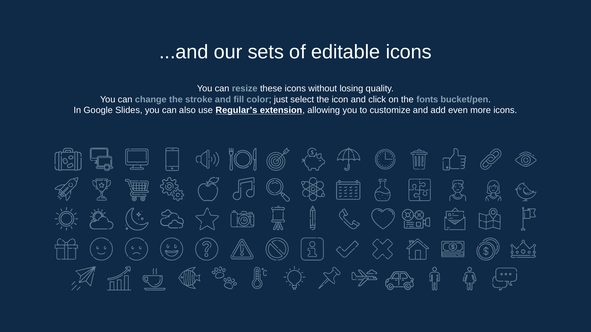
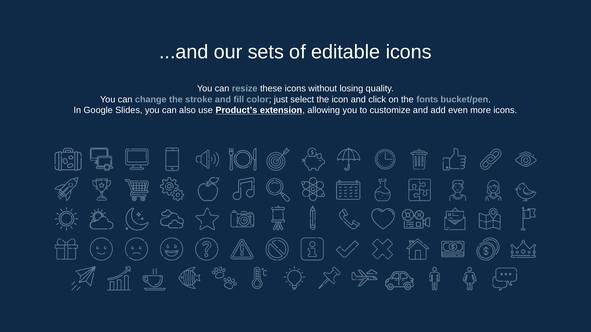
Regular’s: Regular’s -> Product’s
